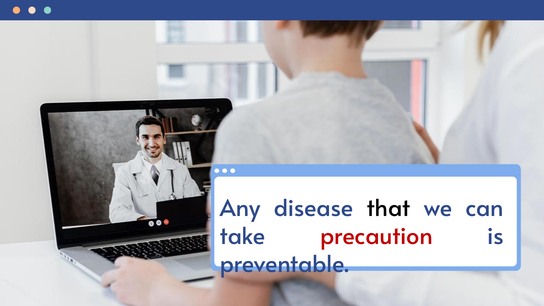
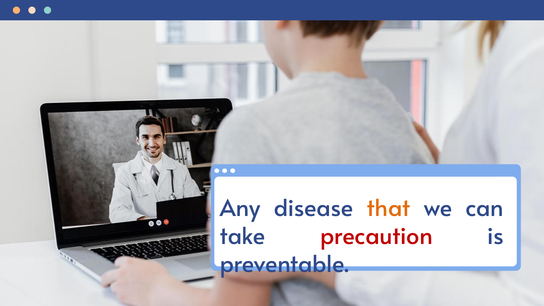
that colour: black -> orange
